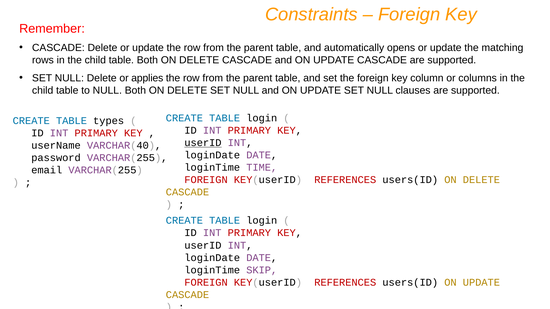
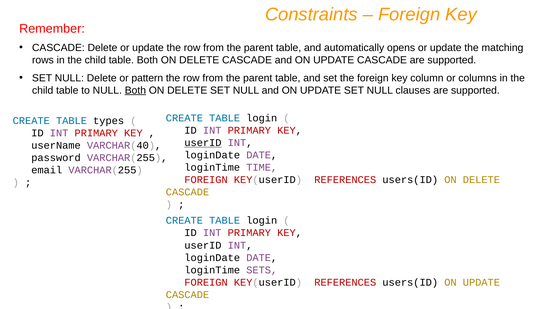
applies: applies -> pattern
Both at (135, 90) underline: none -> present
SKIP: SKIP -> SETS
